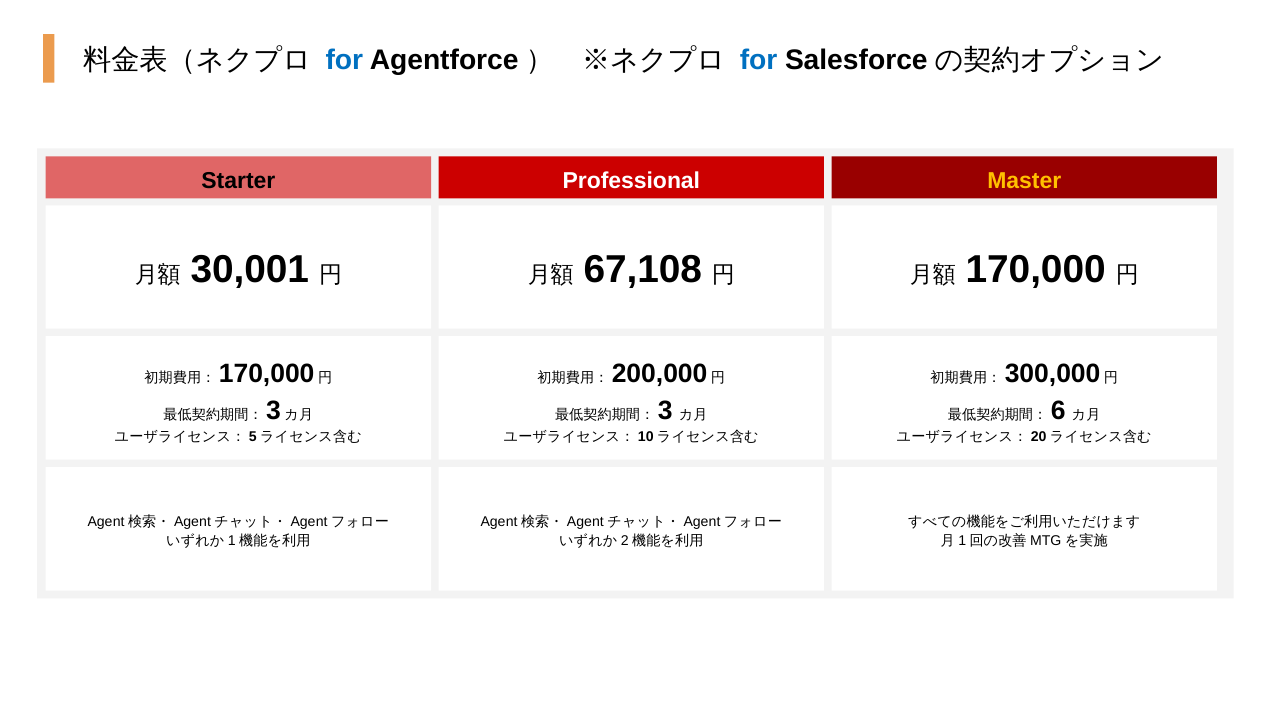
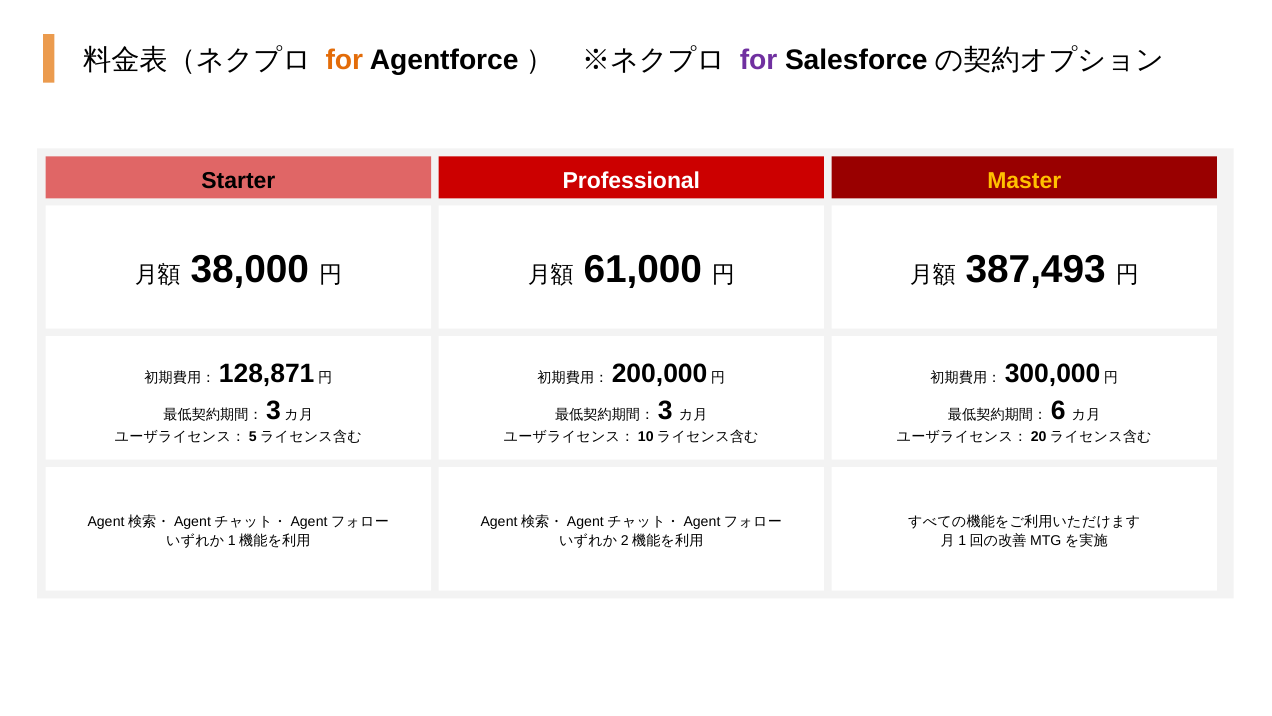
for at (344, 60) colour: blue -> orange
for at (759, 60) colour: blue -> purple
30,001: 30,001 -> 38,000
67,108: 67,108 -> 61,000
170,000 at (1036, 270): 170,000 -> 387,493
170,000 at (267, 374): 170,000 -> 128,871
